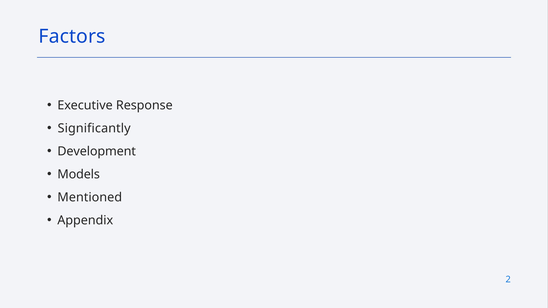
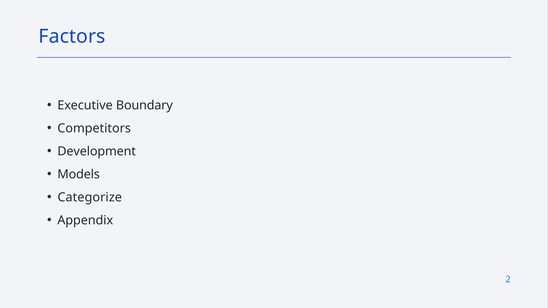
Response: Response -> Boundary
Significantly: Significantly -> Competitors
Mentioned: Mentioned -> Categorize
